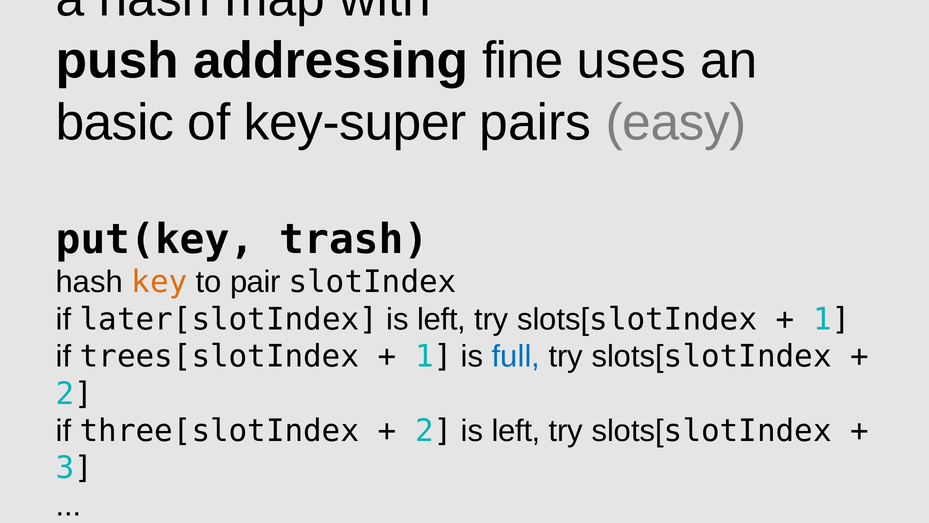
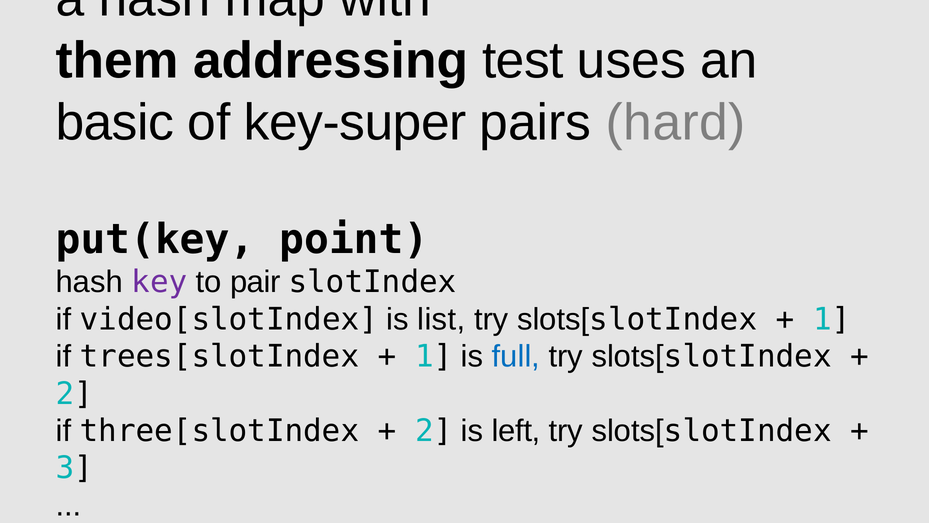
push: push -> them
fine: fine -> test
easy: easy -> hard
trash: trash -> point
key colour: orange -> purple
later[slotIndex: later[slotIndex -> video[slotIndex
left at (442, 319): left -> list
